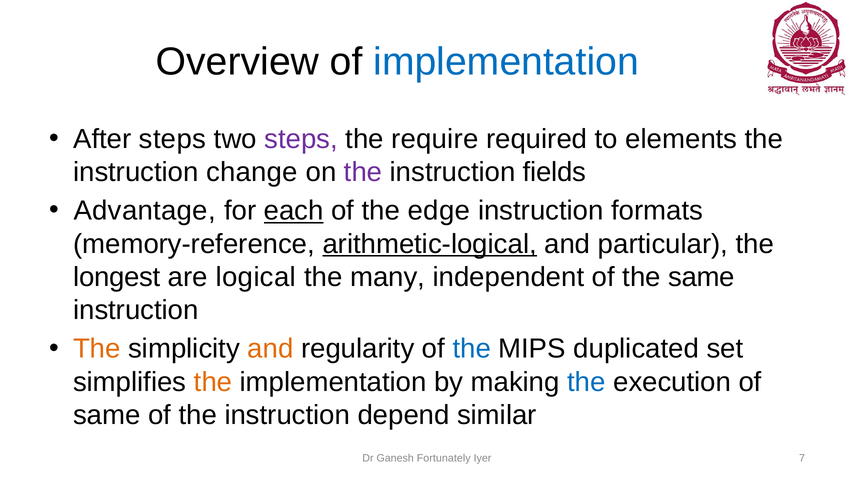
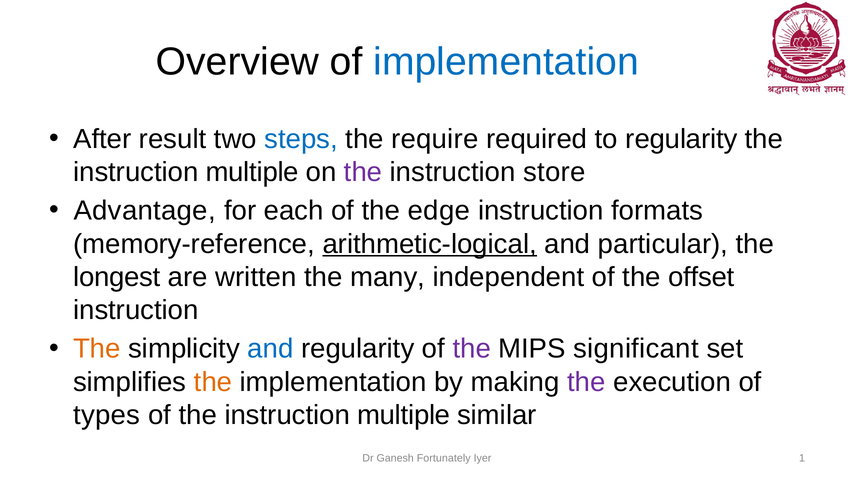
After steps: steps -> result
steps at (301, 139) colour: purple -> blue
to elements: elements -> regularity
change at (252, 172): change -> multiple
fields: fields -> store
each underline: present -> none
logical: logical -> written
the same: same -> offset
and at (270, 349) colour: orange -> blue
the at (472, 349) colour: blue -> purple
duplicated: duplicated -> significant
the at (586, 382) colour: blue -> purple
same at (107, 415): same -> types
of the instruction depend: depend -> multiple
7: 7 -> 1
